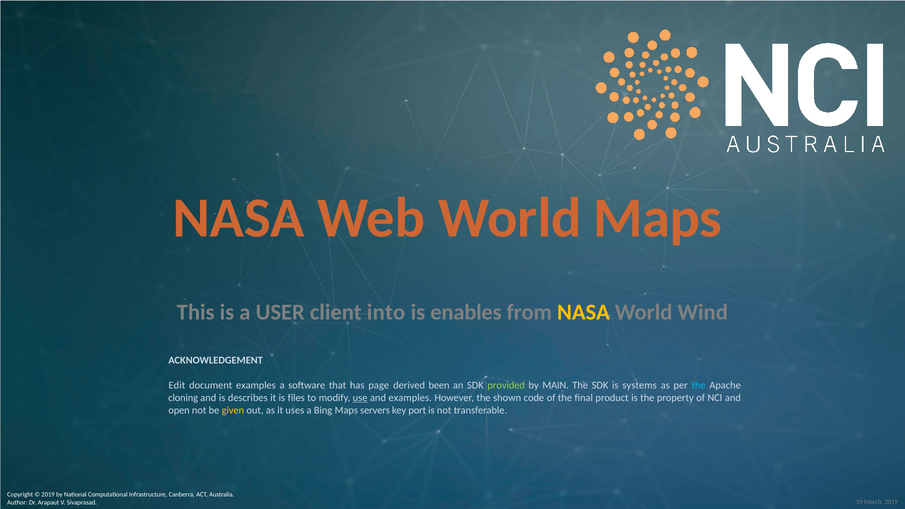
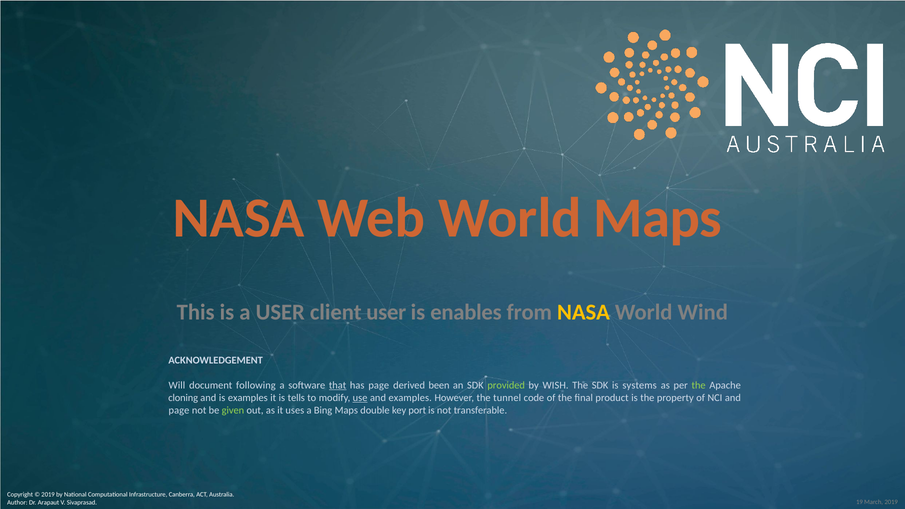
client into: into -> user
Edit: Edit -> Will
document examples: examples -> following
that underline: none -> present
MAIN: MAIN -> WISH
the at (699, 385) colour: light blue -> light green
is describes: describes -> examples
files: files -> tells
shown: shown -> tunnel
open at (179, 410): open -> page
given colour: yellow -> light green
servers: servers -> double
